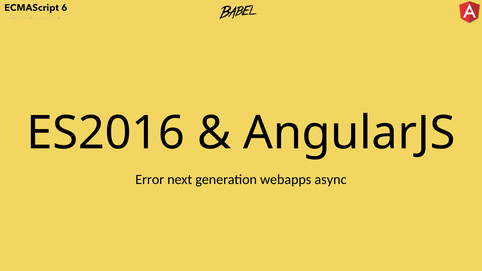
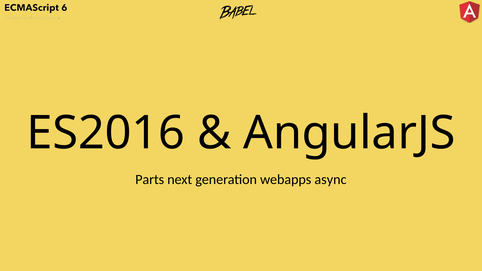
Error: Error -> Parts
